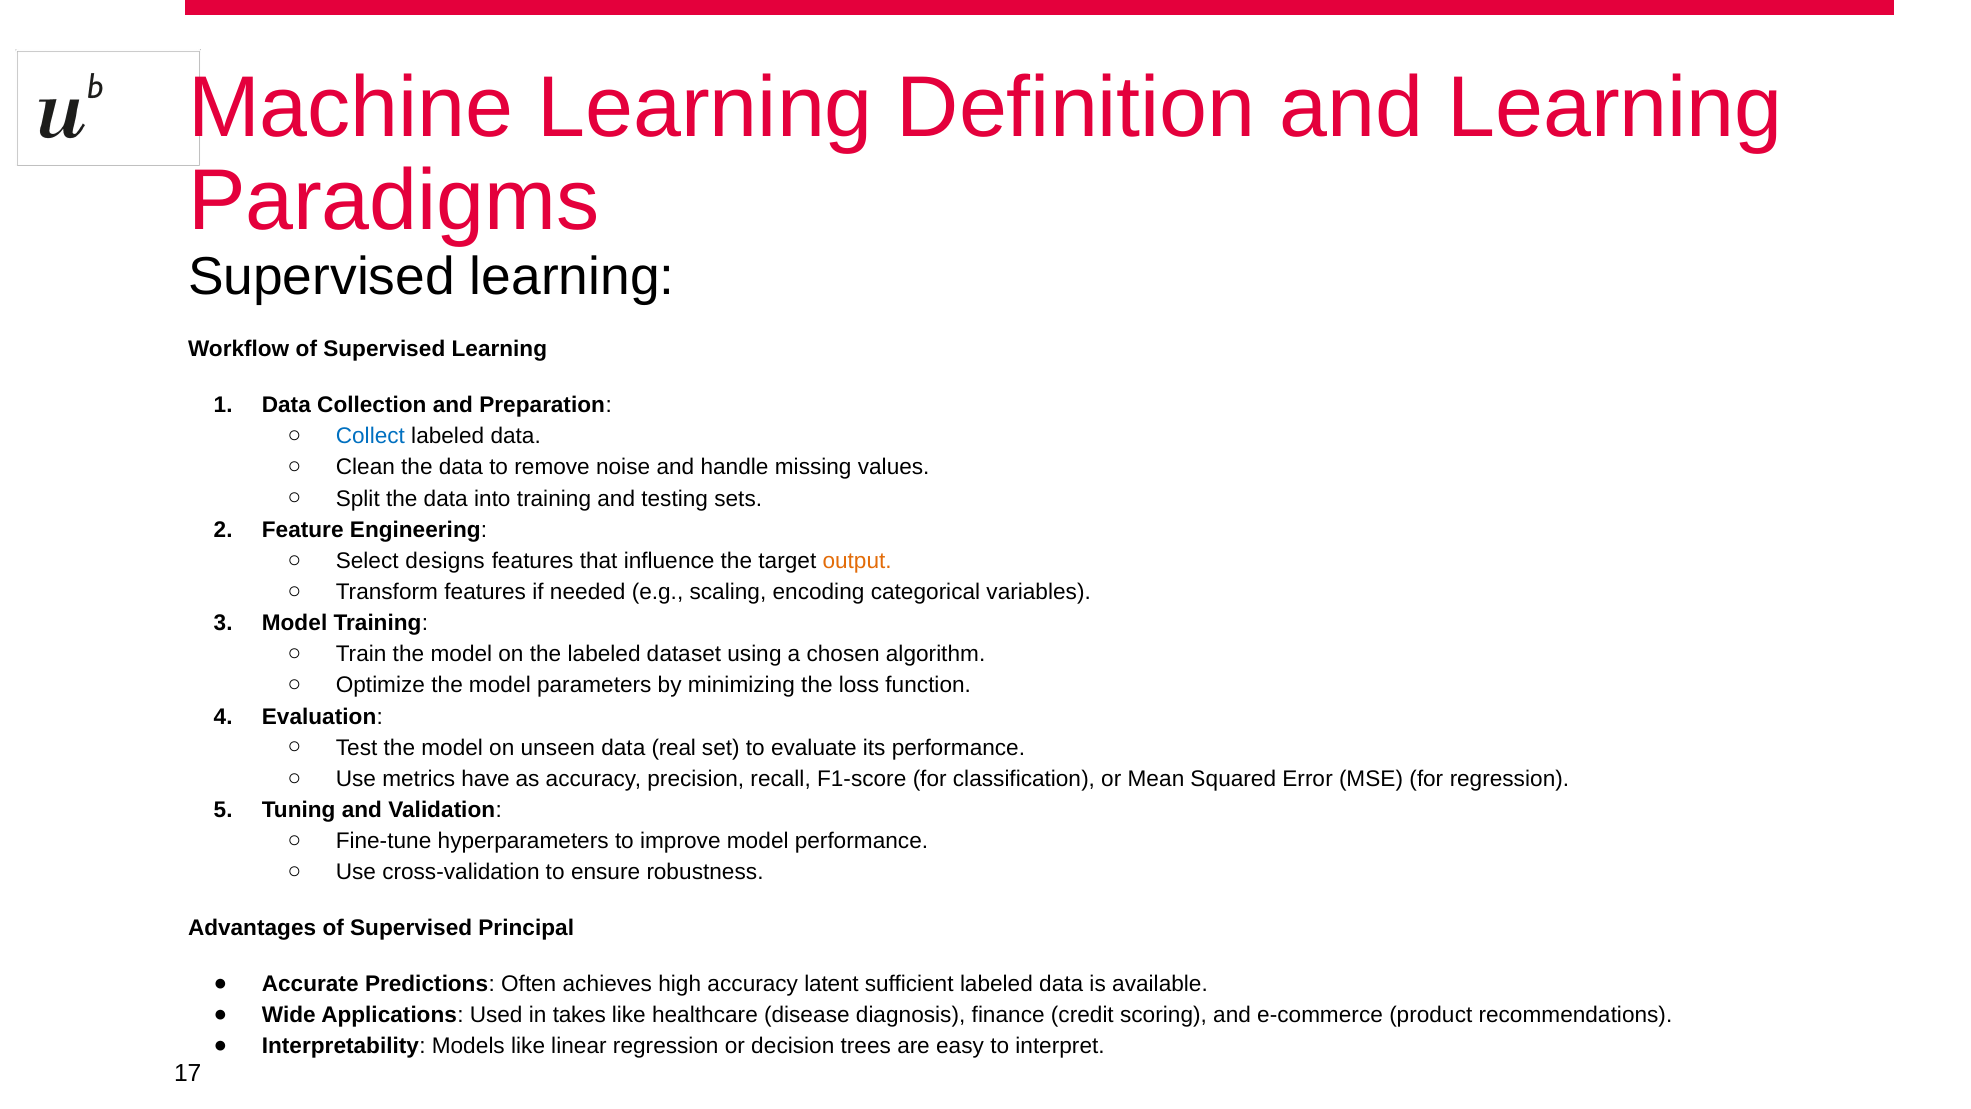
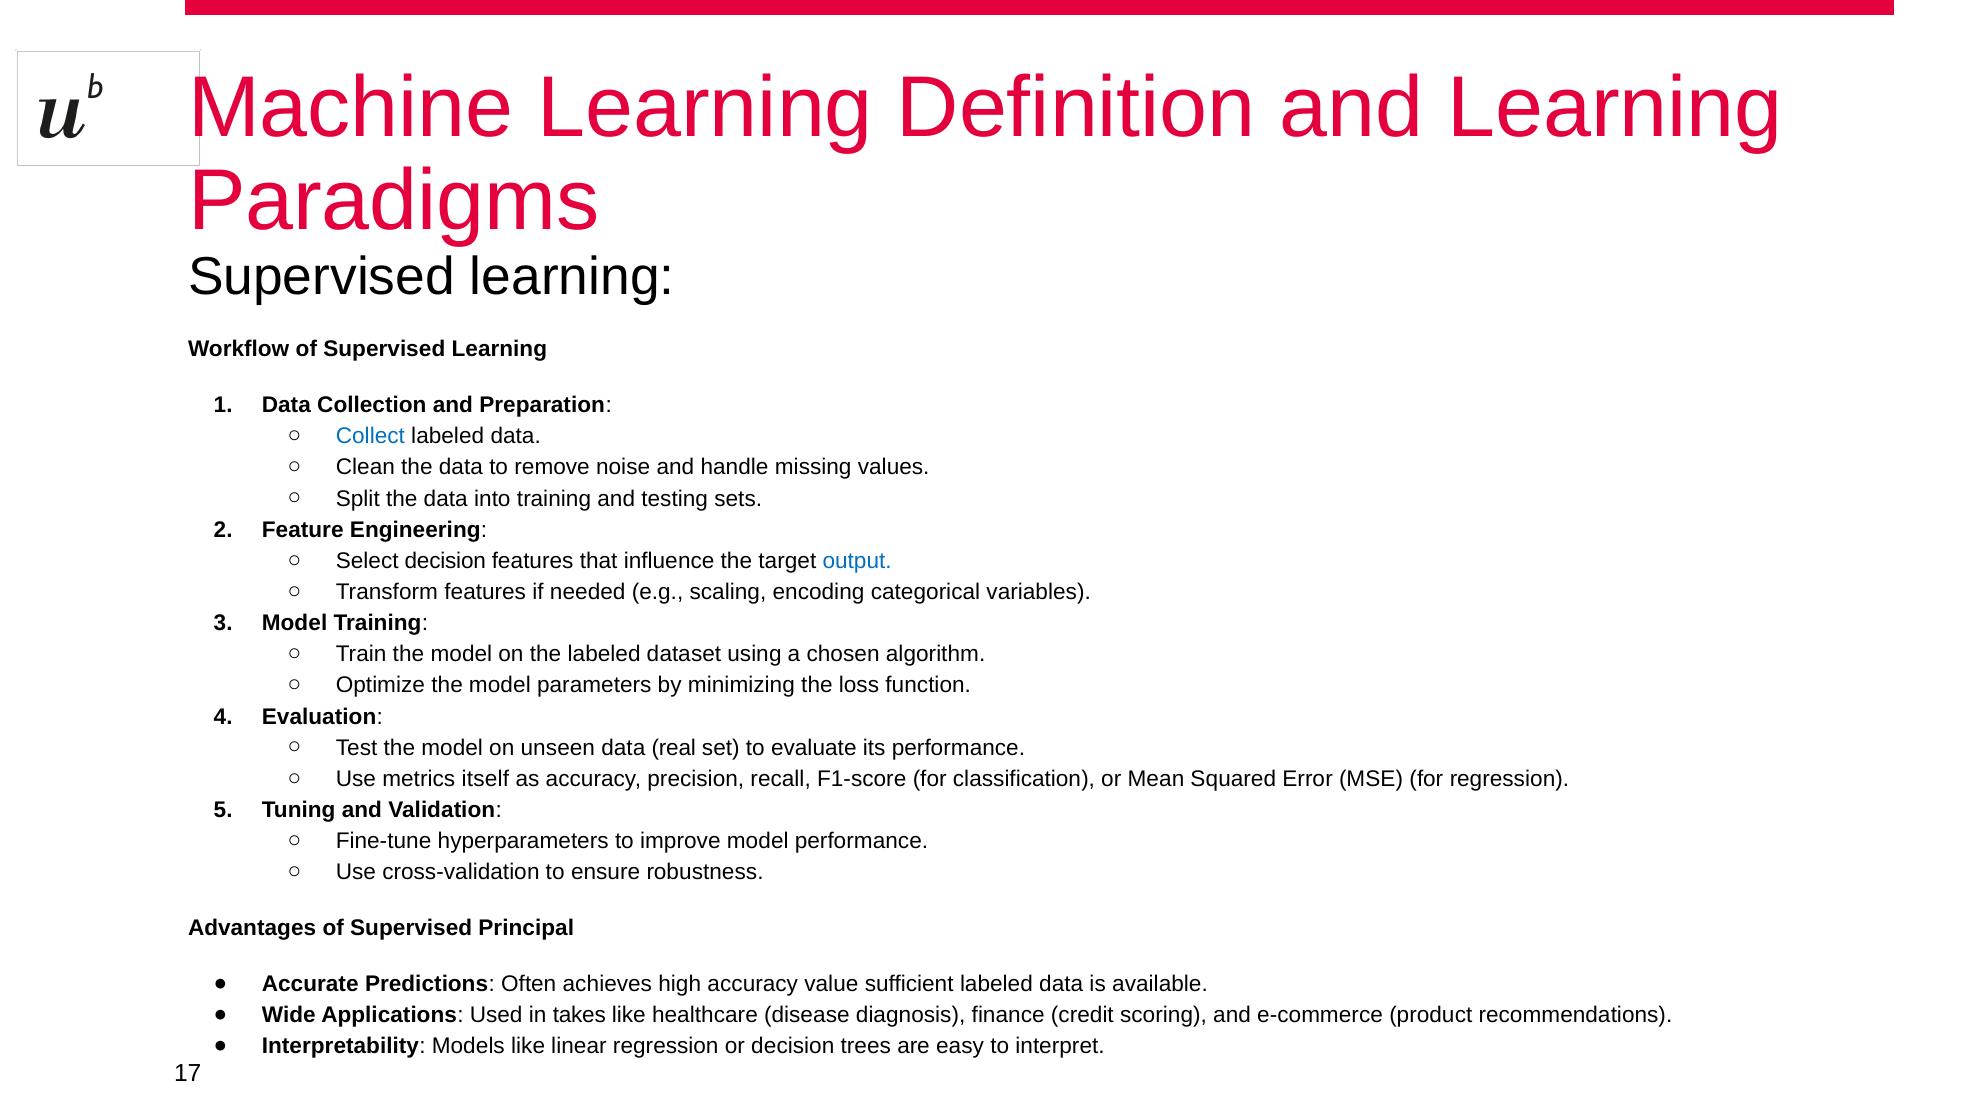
Select designs: designs -> decision
output colour: orange -> blue
have: have -> itself
latent: latent -> value
